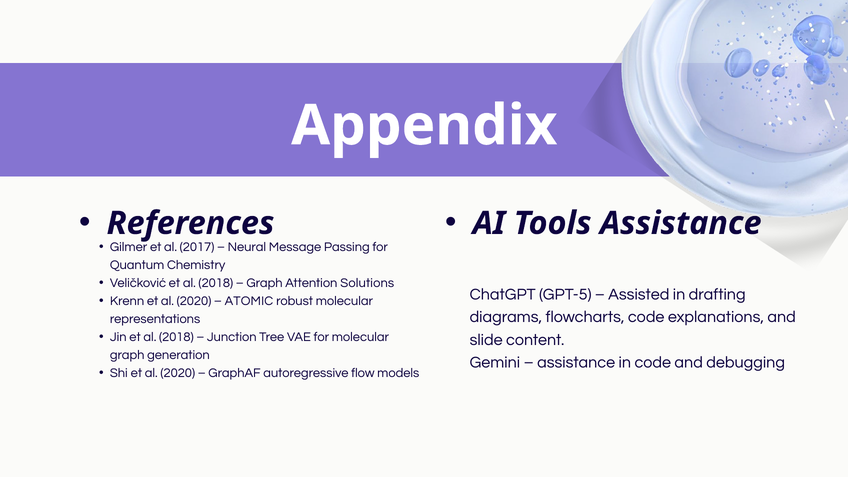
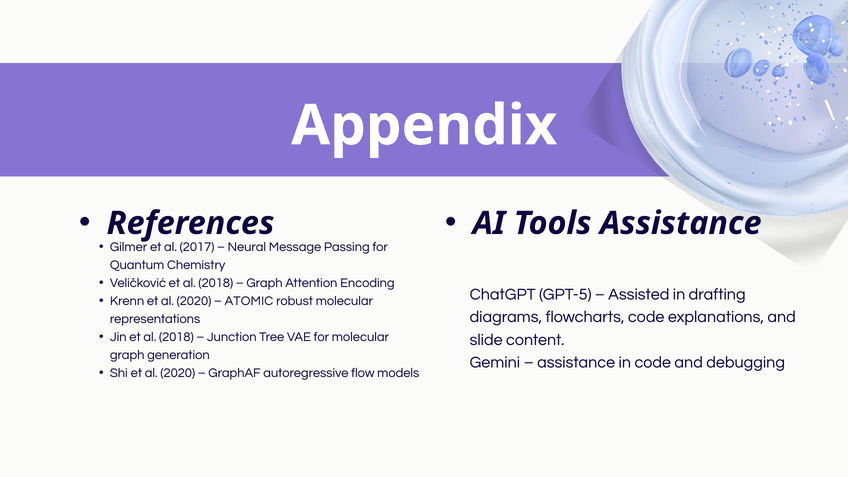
Solutions: Solutions -> Encoding
